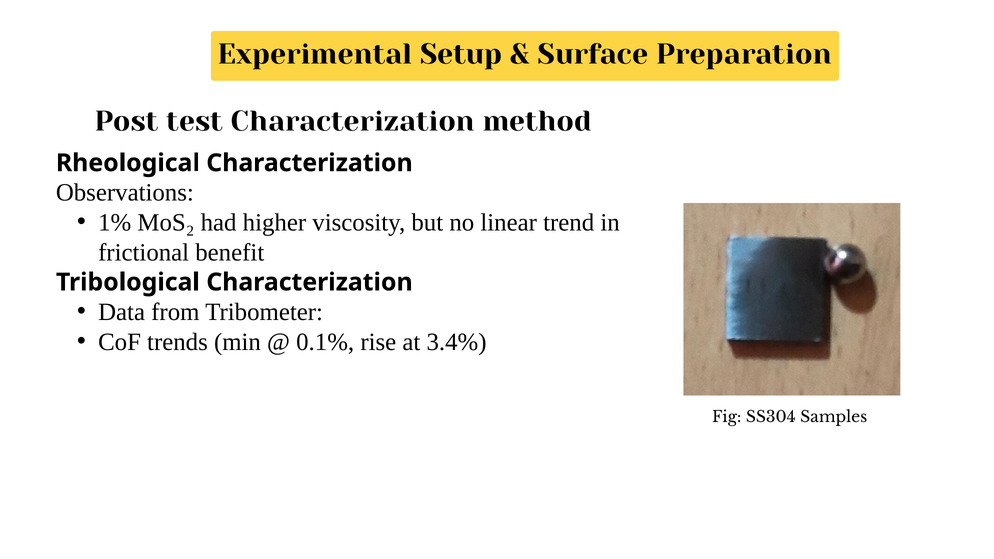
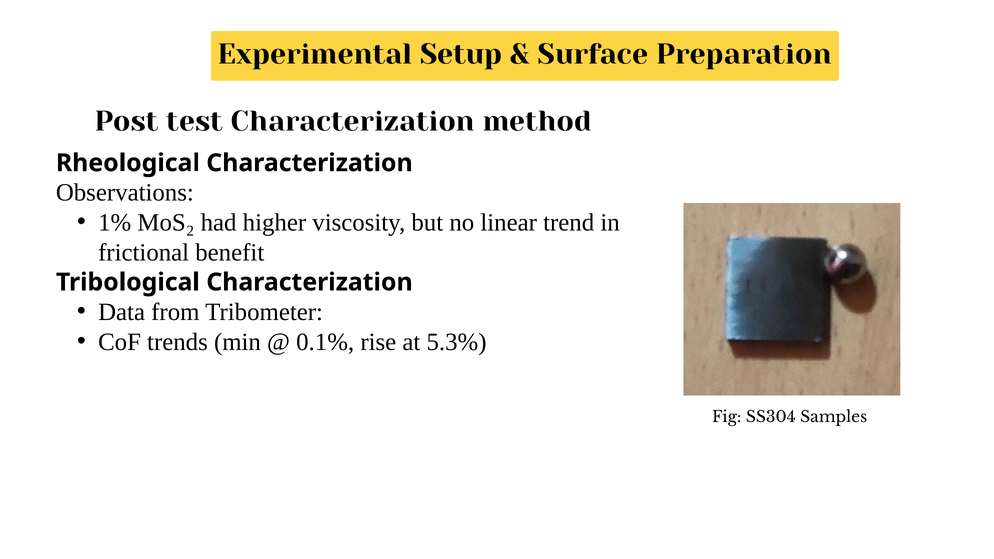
3.4%: 3.4% -> 5.3%
